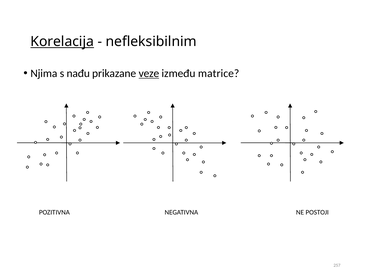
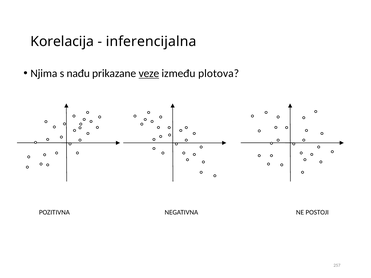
Korelacija underline: present -> none
nefleksibilnim: nefleksibilnim -> inferencijalna
matrice: matrice -> plotova
